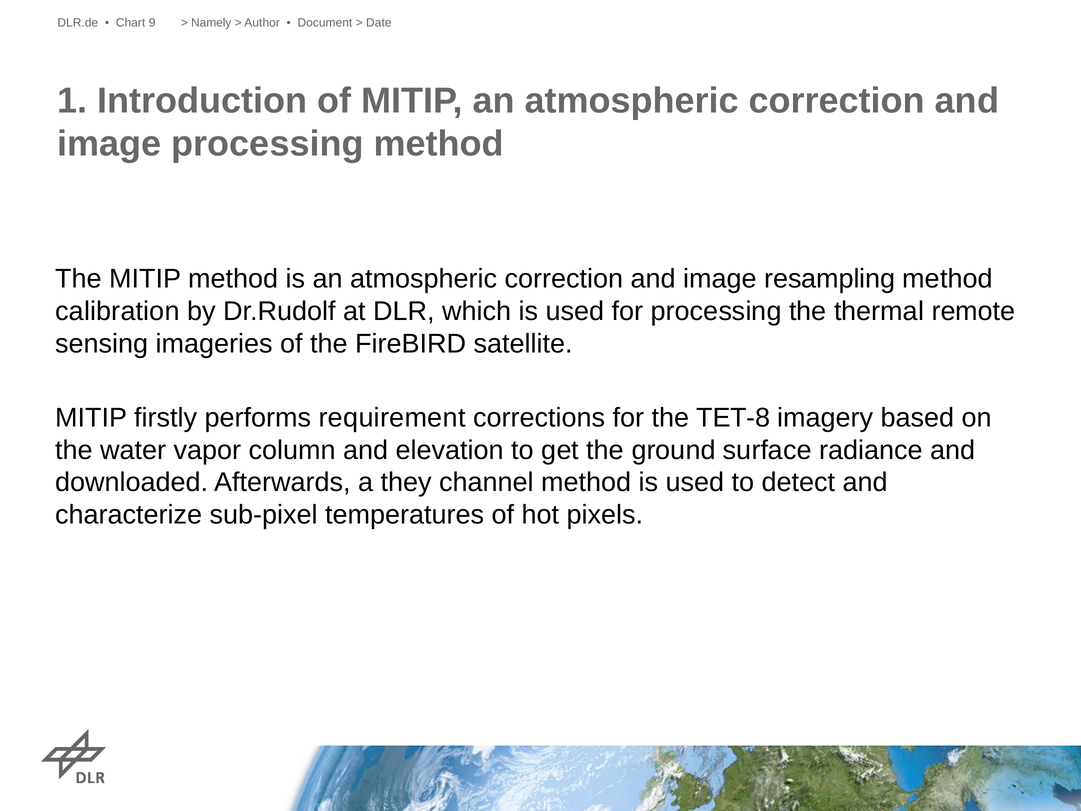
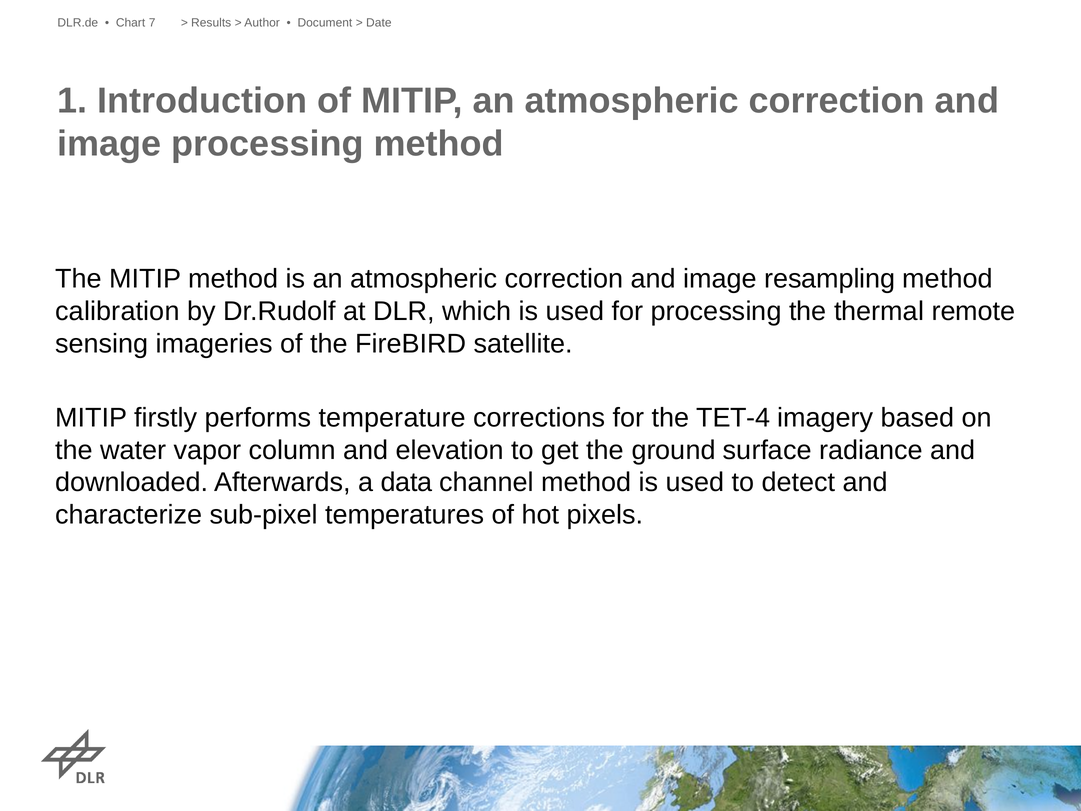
9: 9 -> 7
Namely: Namely -> Results
requirement: requirement -> temperature
TET-8: TET-8 -> TET-4
they: they -> data
